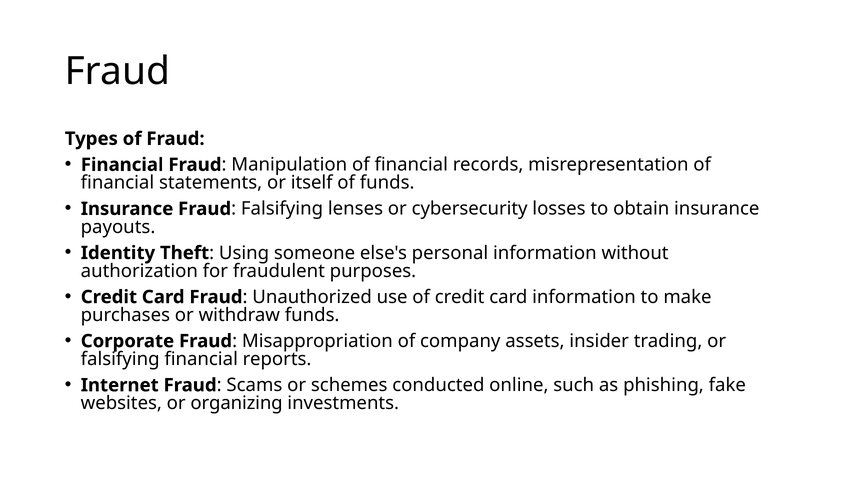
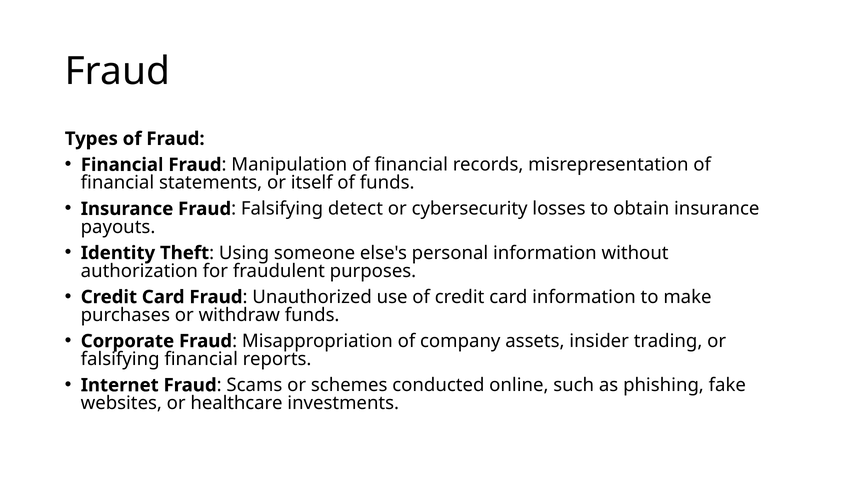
lenses: lenses -> detect
organizing: organizing -> healthcare
